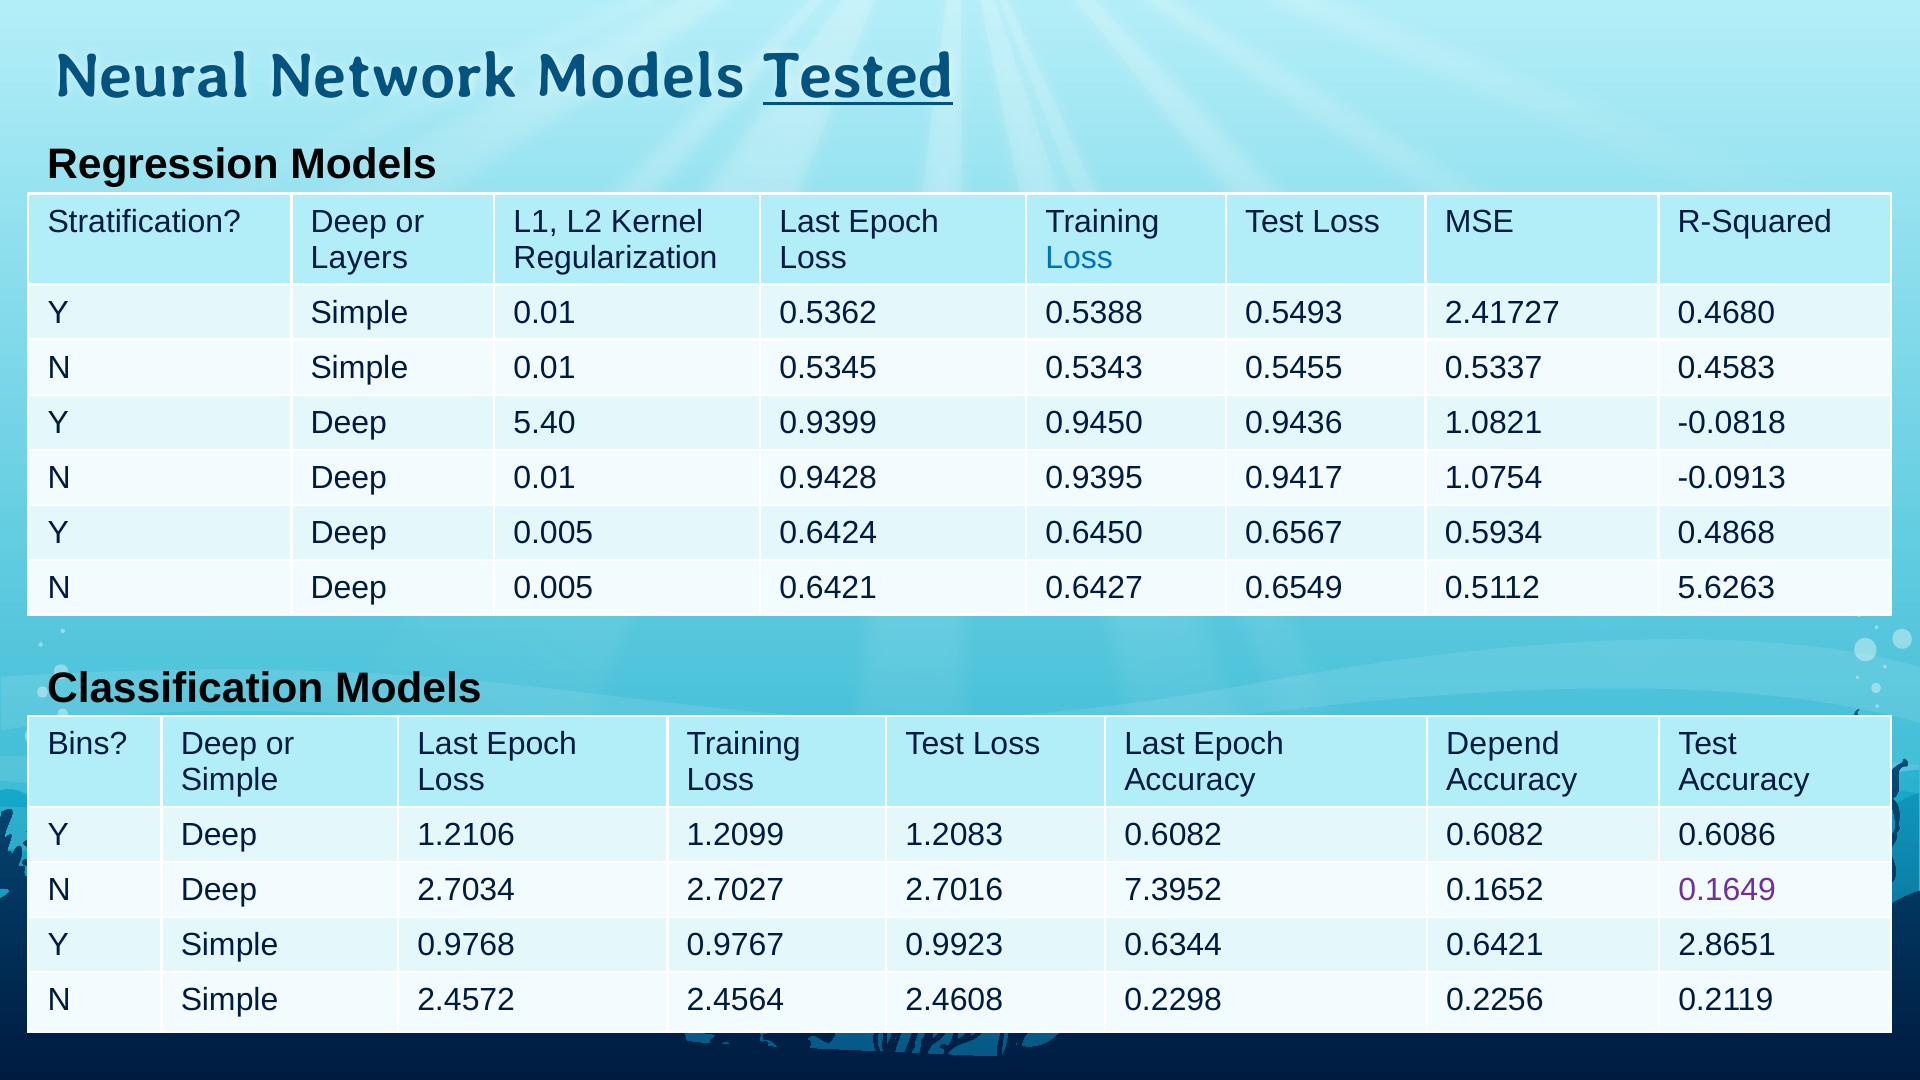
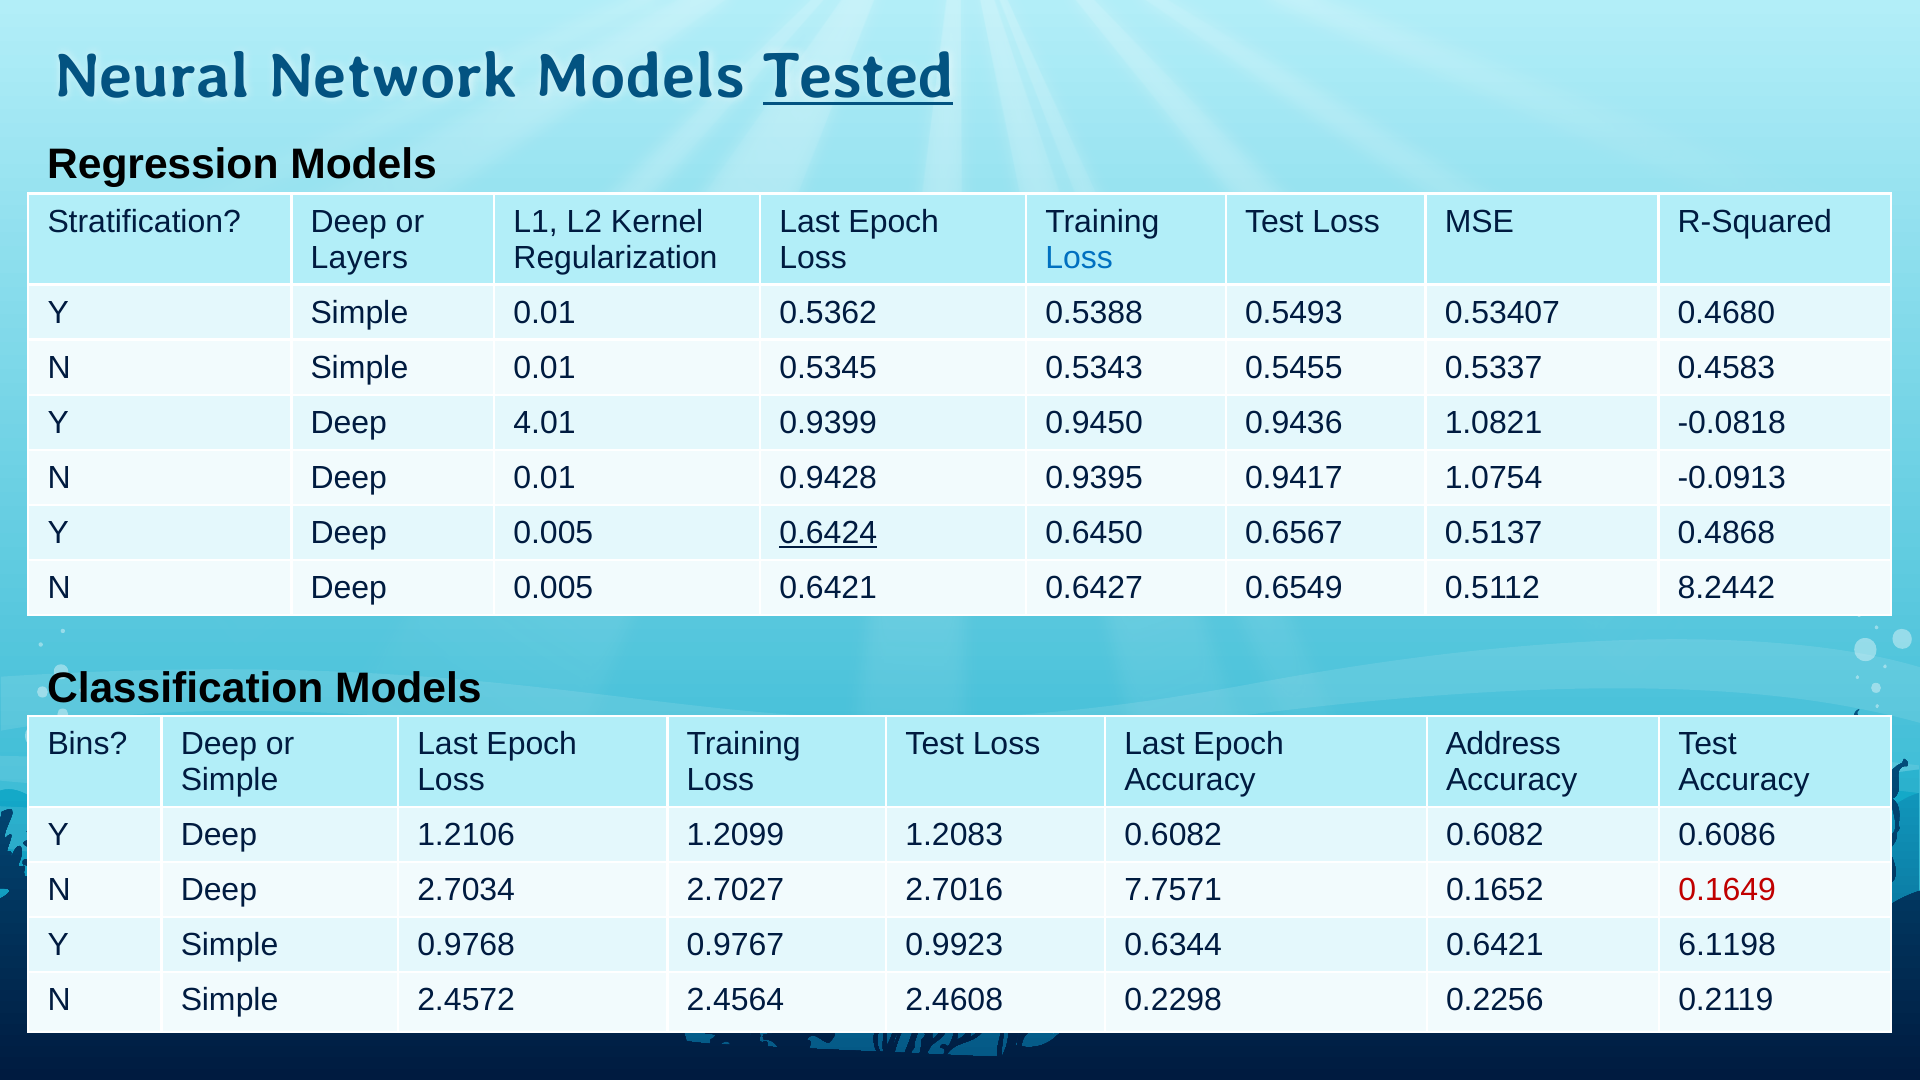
2.41727: 2.41727 -> 0.53407
5.40: 5.40 -> 4.01
0.6424 underline: none -> present
0.5934: 0.5934 -> 0.5137
5.6263: 5.6263 -> 8.2442
Depend: Depend -> Address
7.3952: 7.3952 -> 7.7571
0.1649 colour: purple -> red
2.8651: 2.8651 -> 6.1198
